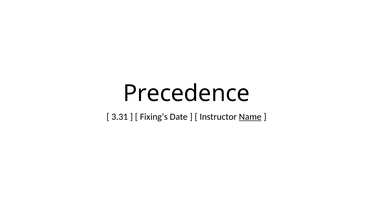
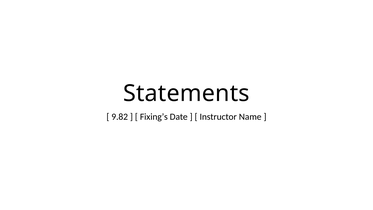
Precedence: Precedence -> Statements
3.31: 3.31 -> 9.82
Name underline: present -> none
